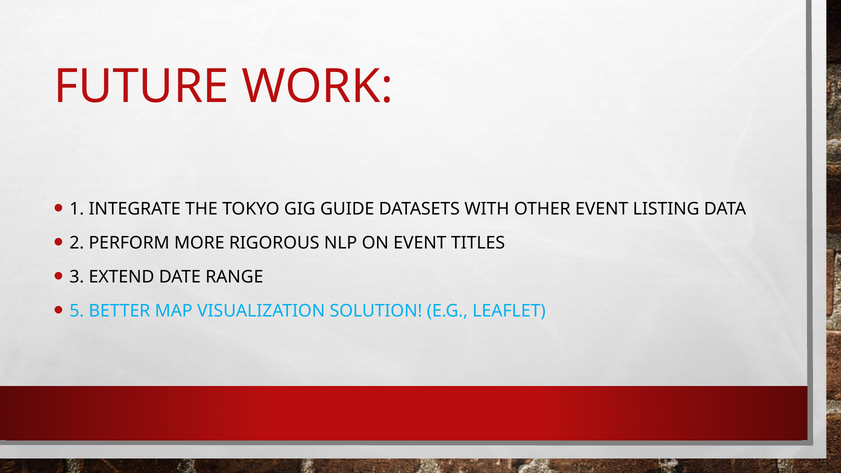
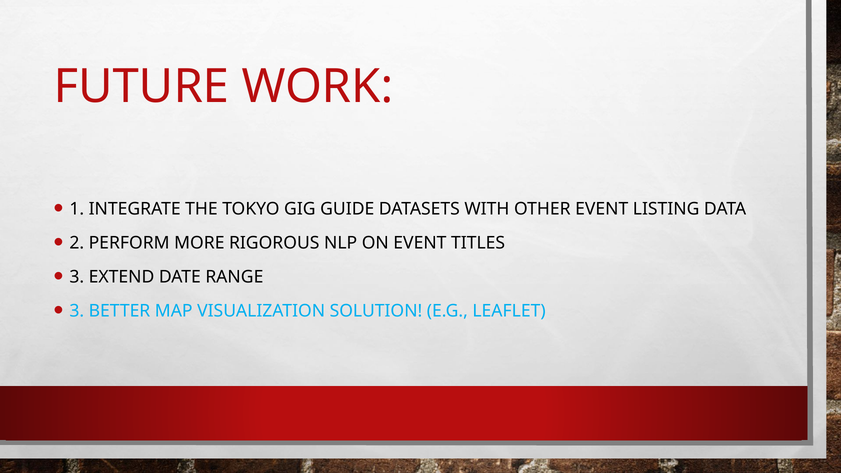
5 at (77, 311): 5 -> 3
